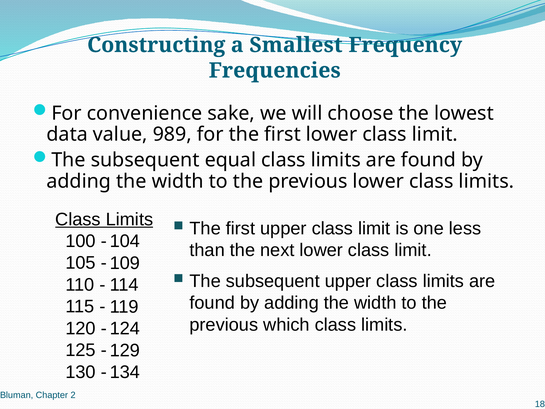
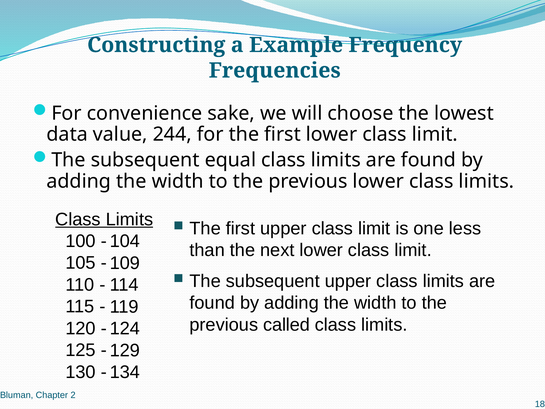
Smallest: Smallest -> Example
989: 989 -> 244
which: which -> called
